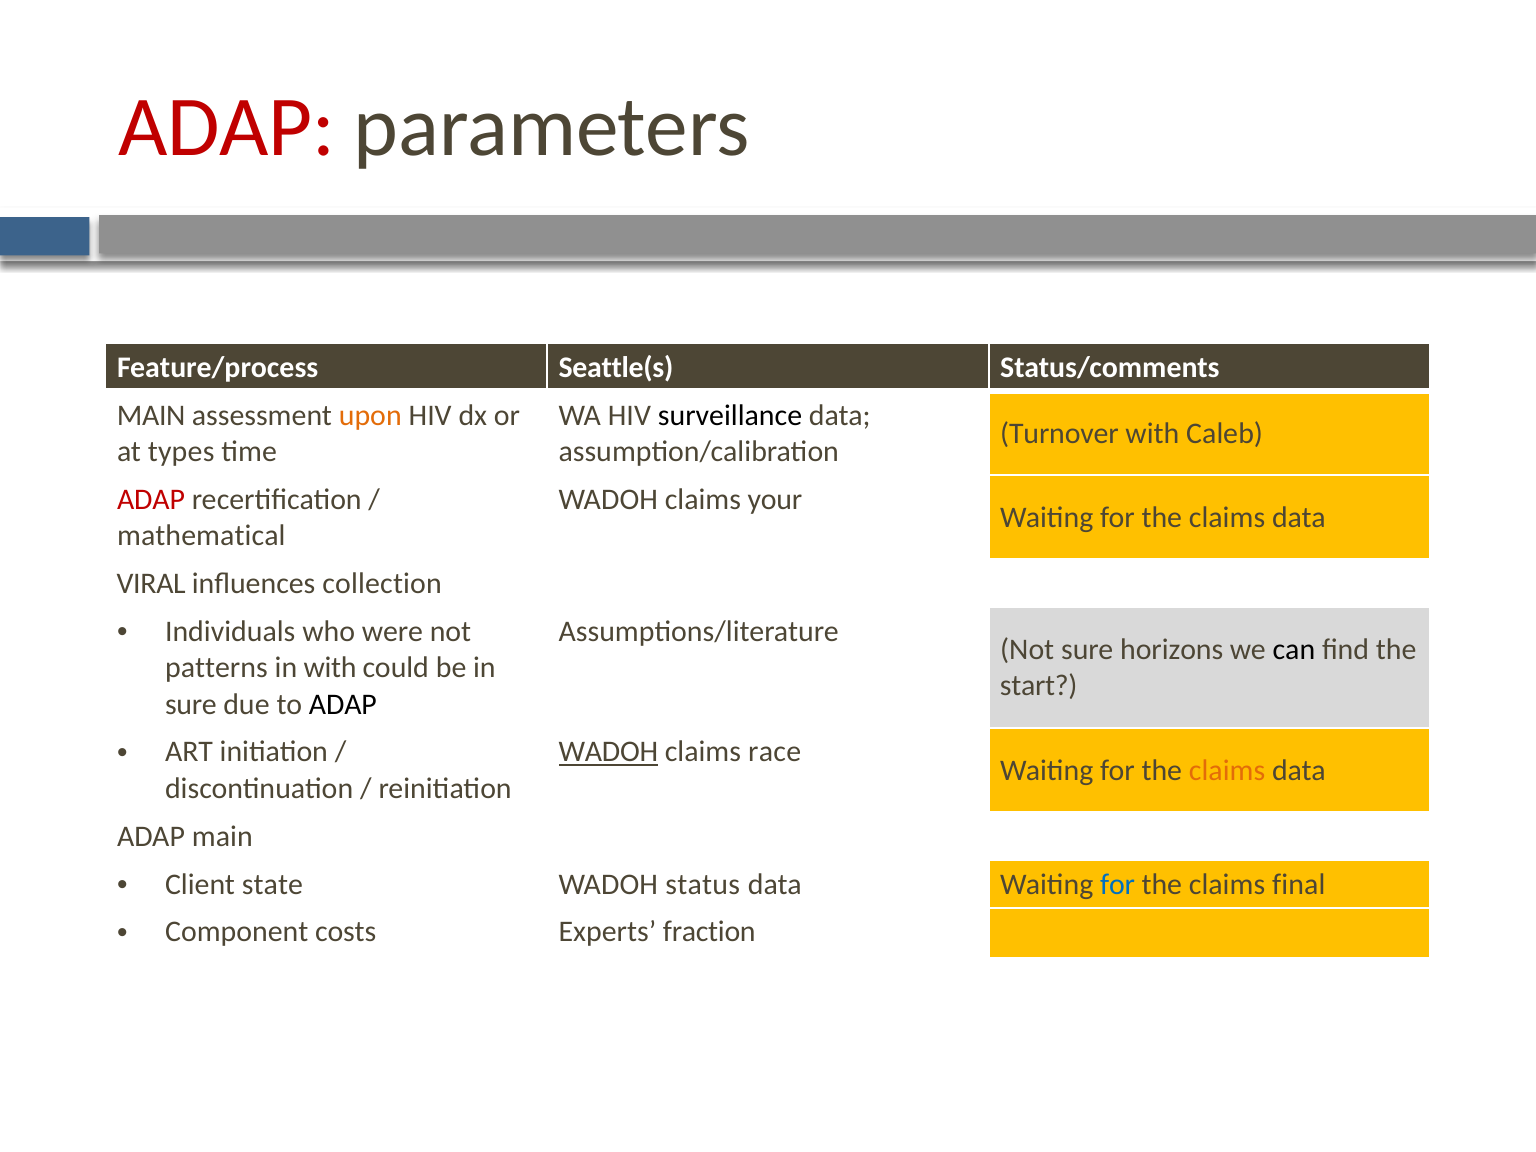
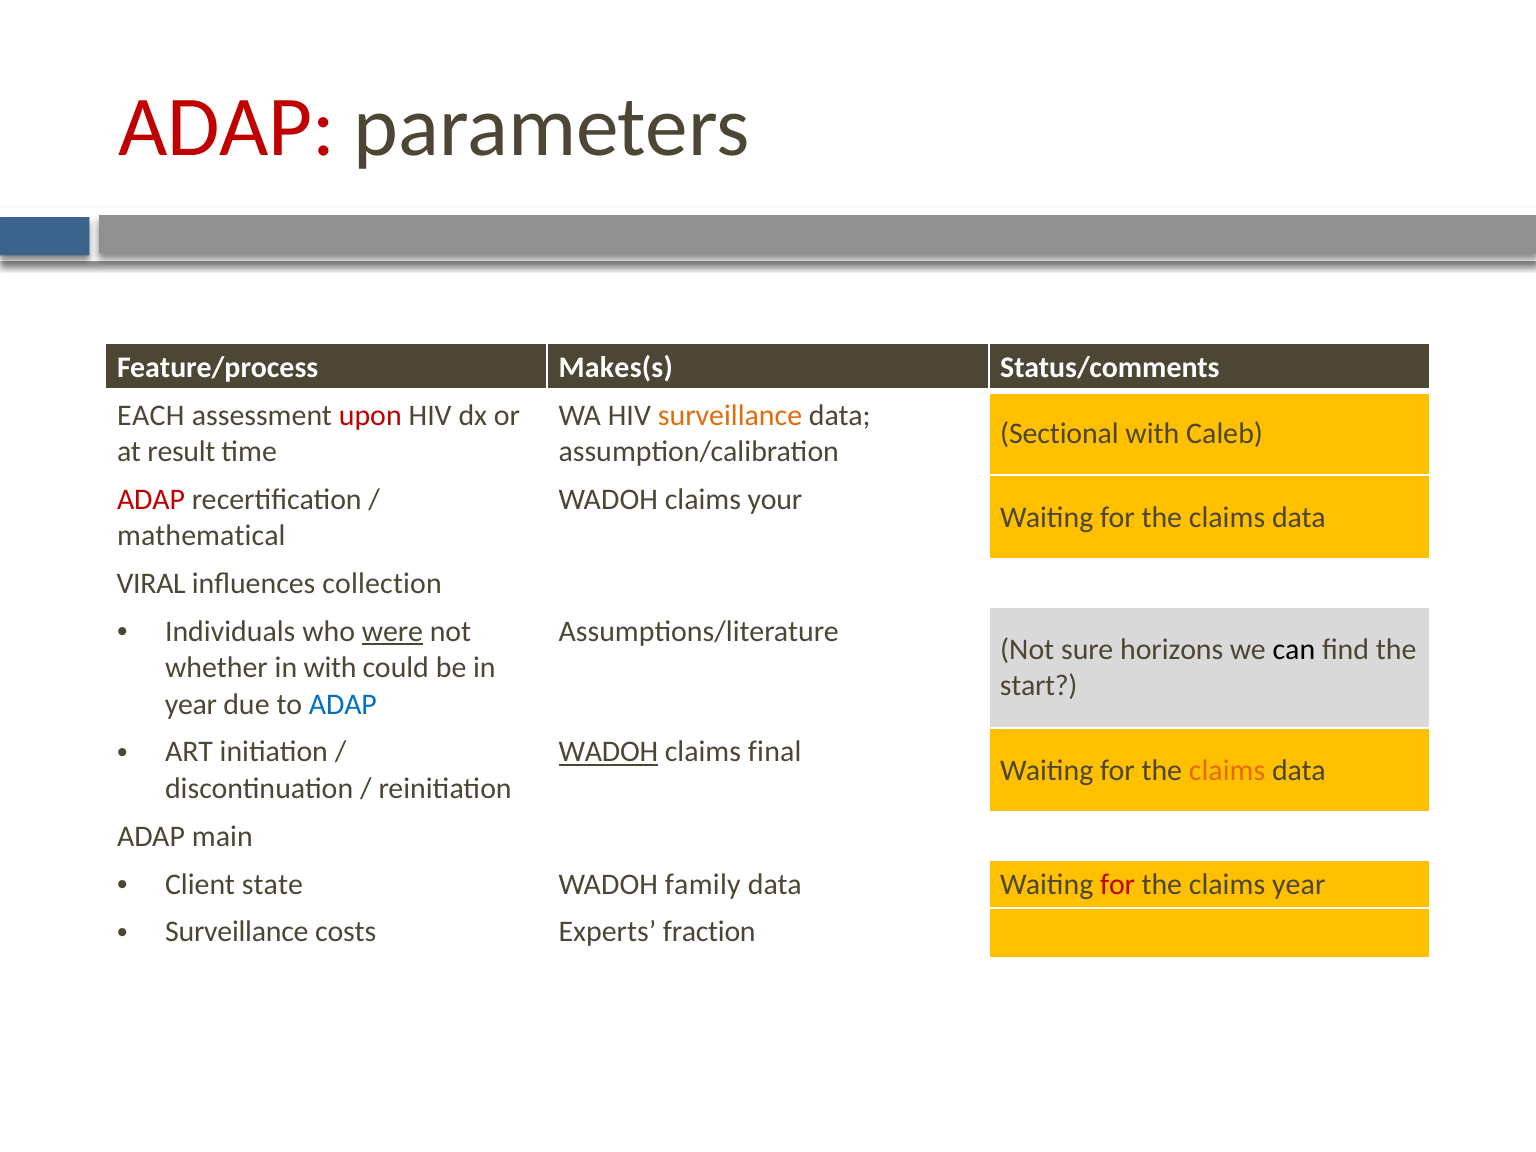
Seattle(s: Seattle(s -> Makes(s
MAIN at (151, 415): MAIN -> EACH
upon colour: orange -> red
surveillance at (730, 415) colour: black -> orange
Turnover: Turnover -> Sectional
types: types -> result
were underline: none -> present
patterns: patterns -> whether
sure at (191, 704): sure -> year
ADAP at (343, 704) colour: black -> blue
race: race -> final
status: status -> family
for at (1118, 884) colour: blue -> red
claims final: final -> year
Component at (237, 932): Component -> Surveillance
